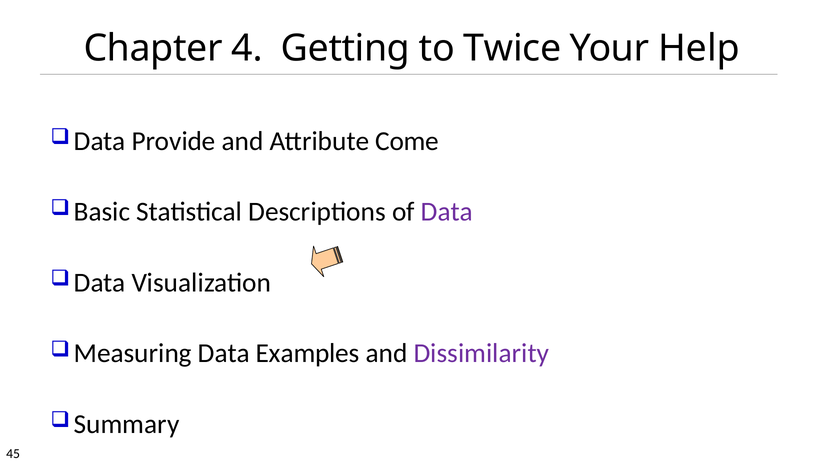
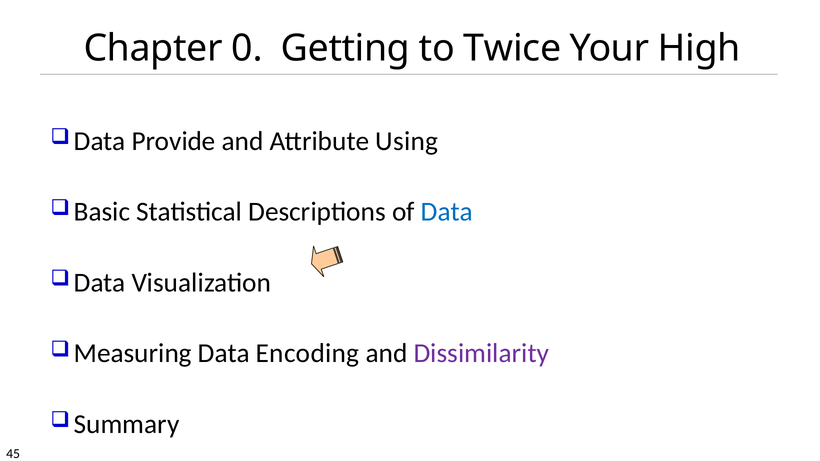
4: 4 -> 0
Help: Help -> High
Come: Come -> Using
Data at (447, 212) colour: purple -> blue
Examples: Examples -> Encoding
